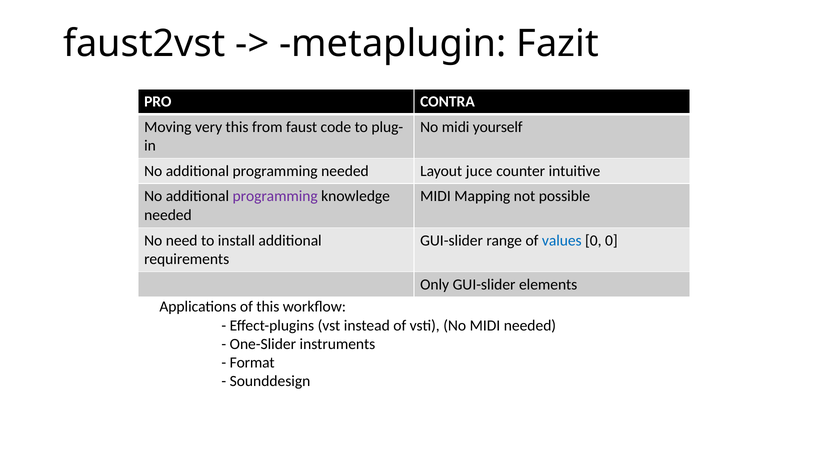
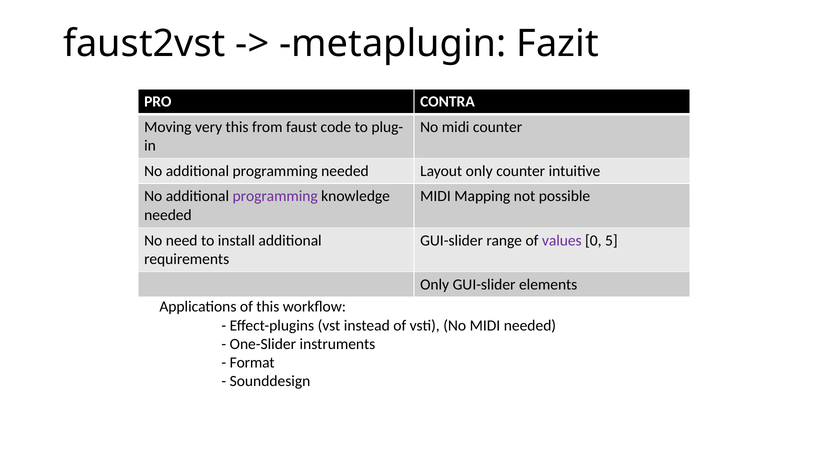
midi yourself: yourself -> counter
Layout juce: juce -> only
values colour: blue -> purple
0 0: 0 -> 5
